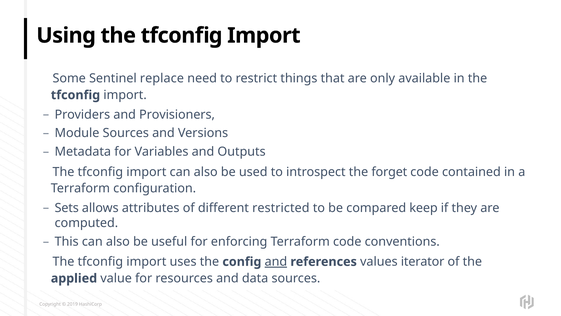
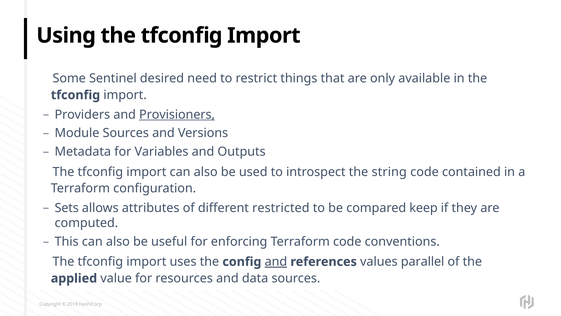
replace: replace -> desired
Provisioners underline: none -> present
forget: forget -> string
iterator: iterator -> parallel
